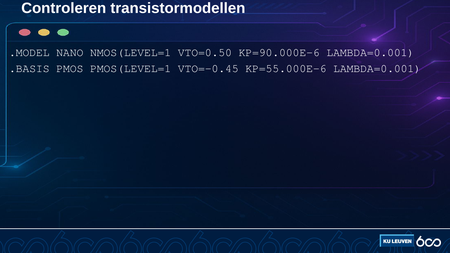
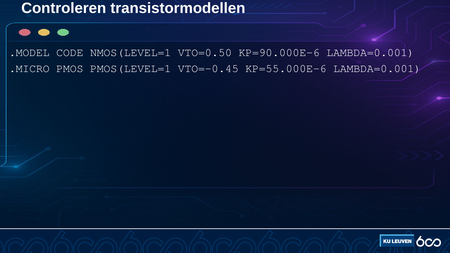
NANO: NANO -> CODE
.BASIS: .BASIS -> .MICRO
